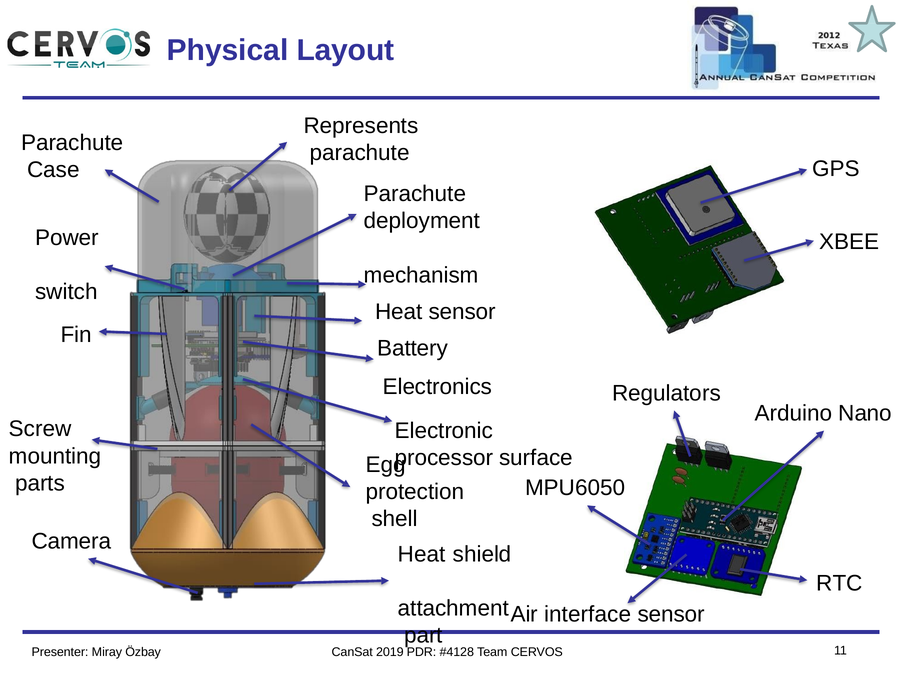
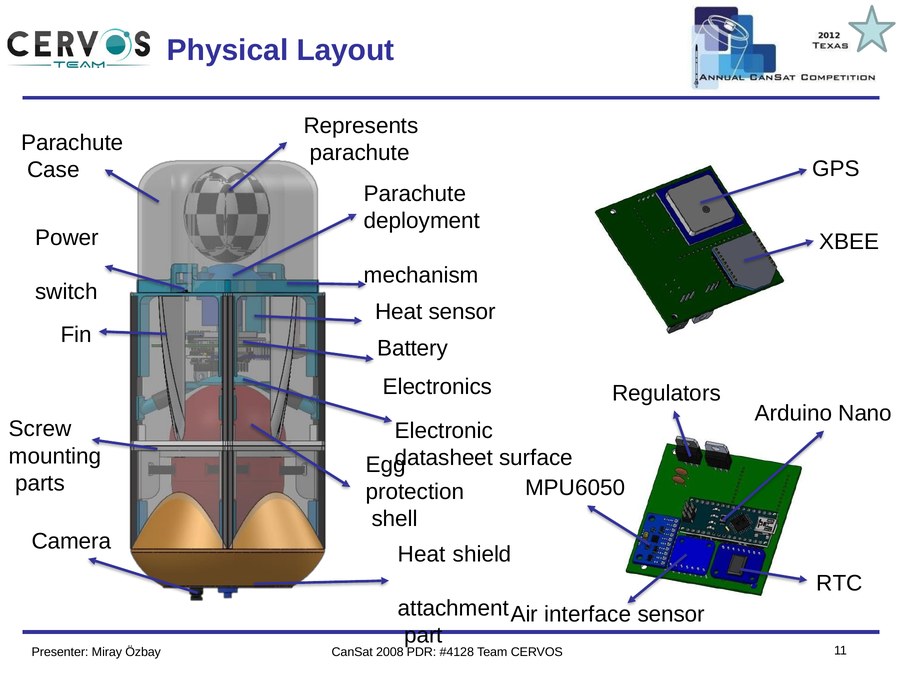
processor: processor -> datasheet
2019: 2019 -> 2008
